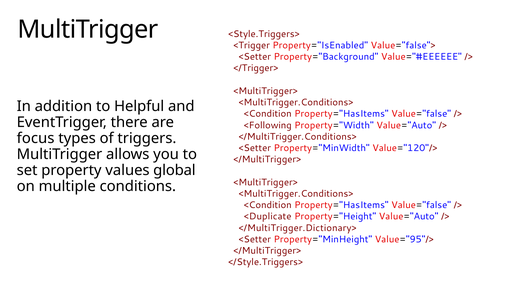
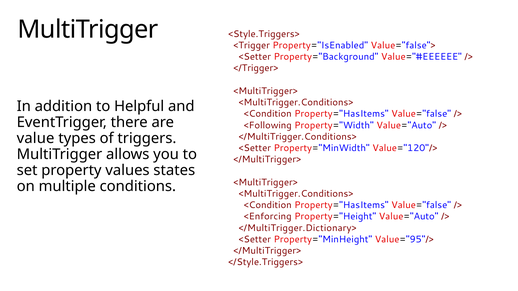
focus: focus -> value
global: global -> states
<Duplicate: <Duplicate -> <Enforcing
